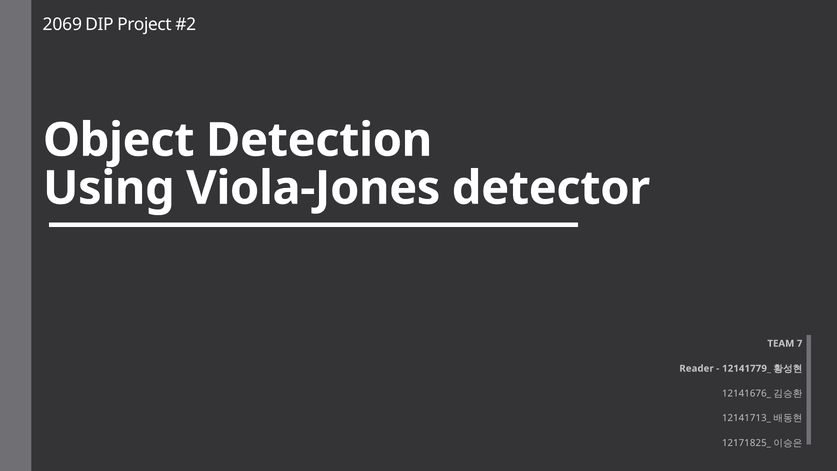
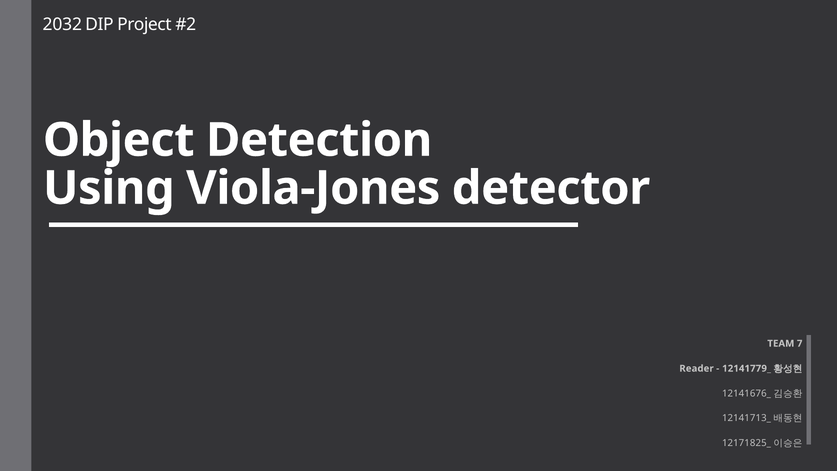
2069: 2069 -> 2032
